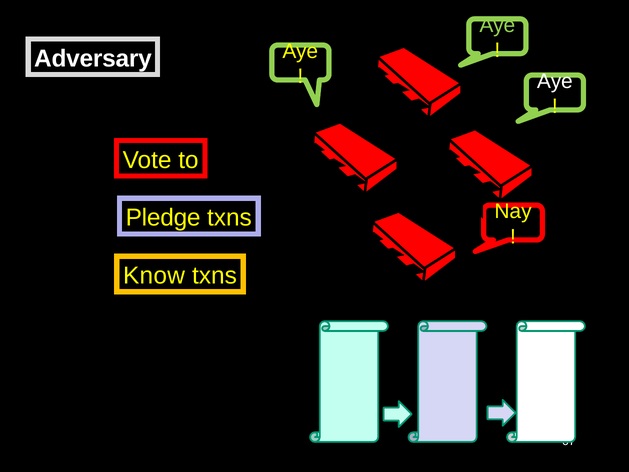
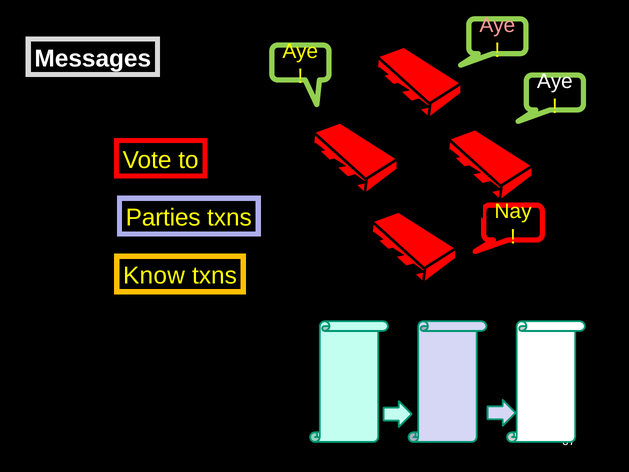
Aye at (497, 25) colour: light green -> pink
Adversary: Adversary -> Messages
Pledge: Pledge -> Parties
